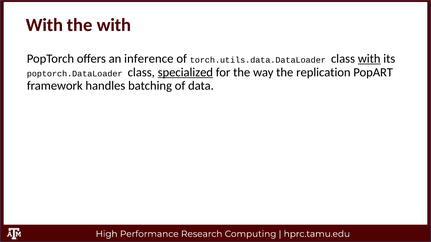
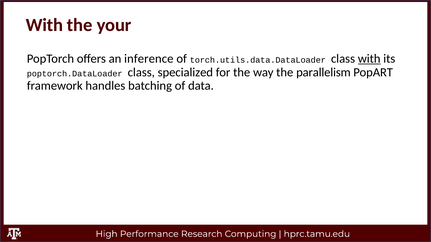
the with: with -> your
specialized underline: present -> none
replication: replication -> parallelism
